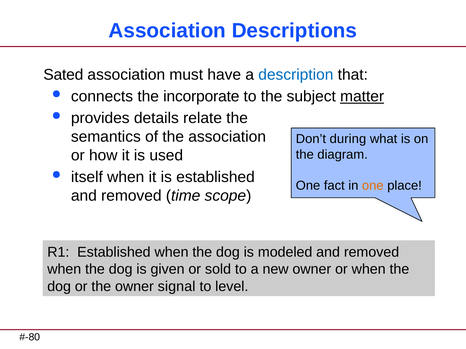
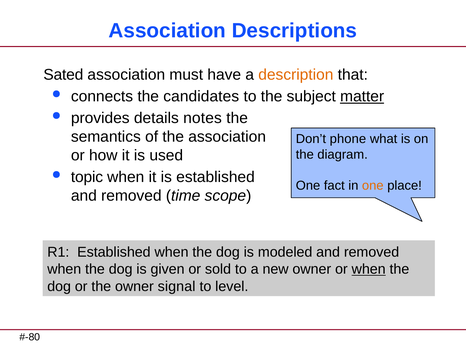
description colour: blue -> orange
incorporate: incorporate -> candidates
relate: relate -> notes
during: during -> phone
itself: itself -> topic
when at (369, 270) underline: none -> present
